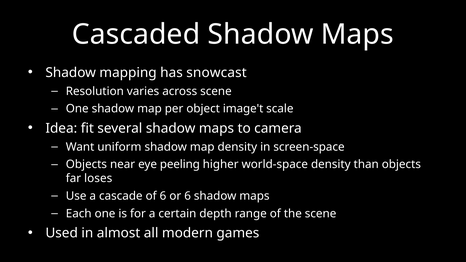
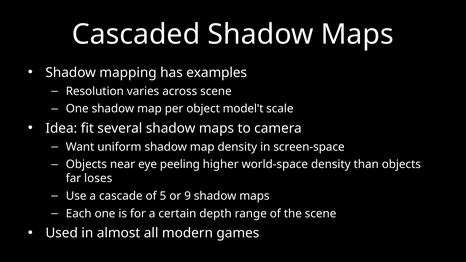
snowcast: snowcast -> examples
image't: image't -> model't
of 6: 6 -> 5
or 6: 6 -> 9
